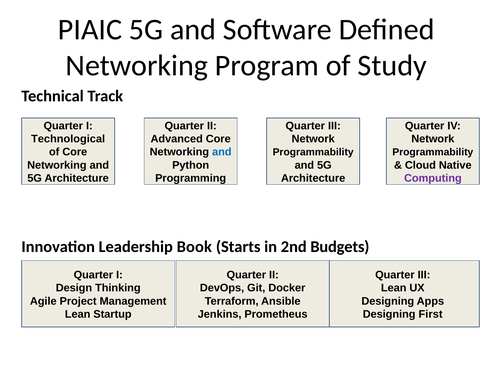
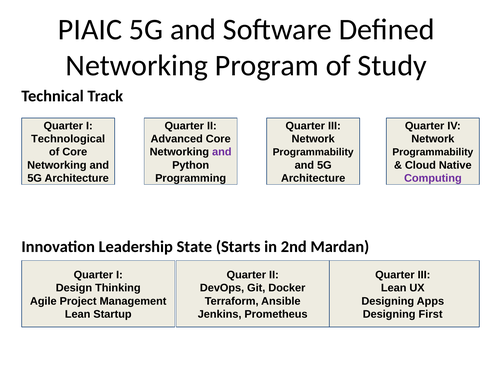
and at (222, 152) colour: blue -> purple
Book: Book -> State
Budgets: Budgets -> Mardan
